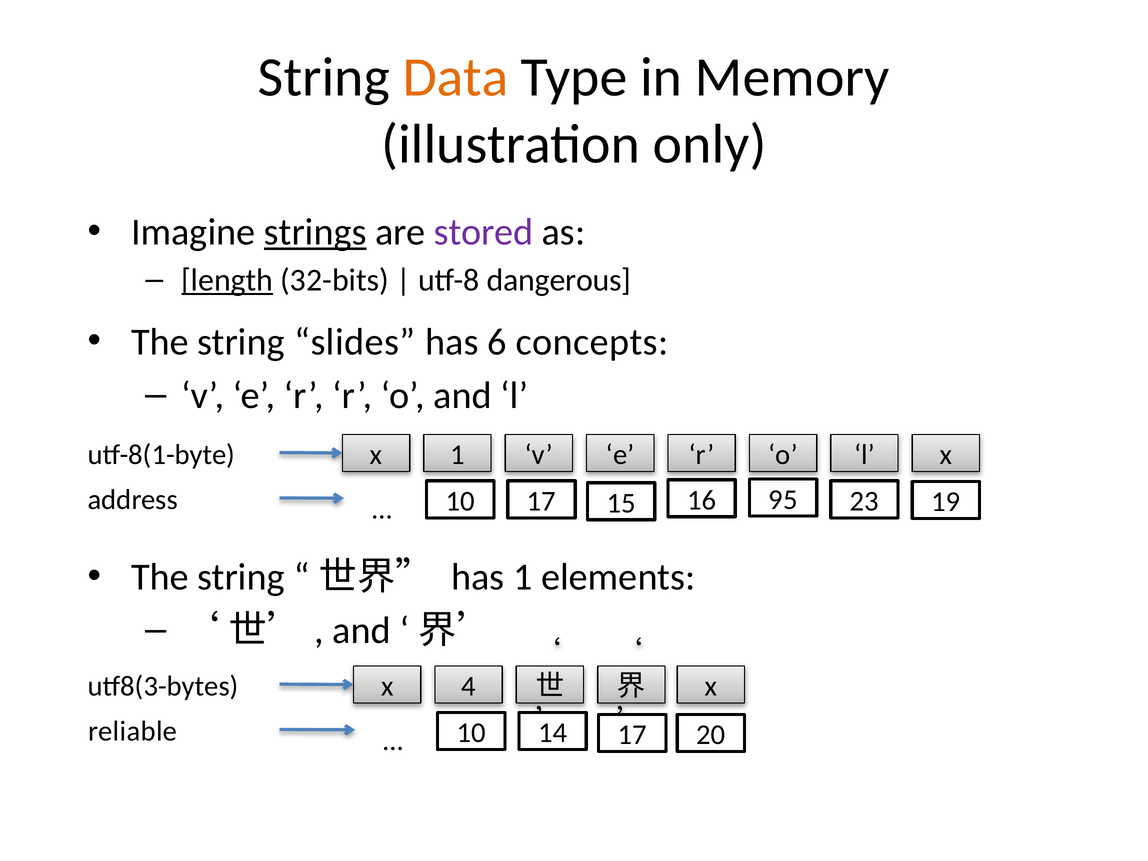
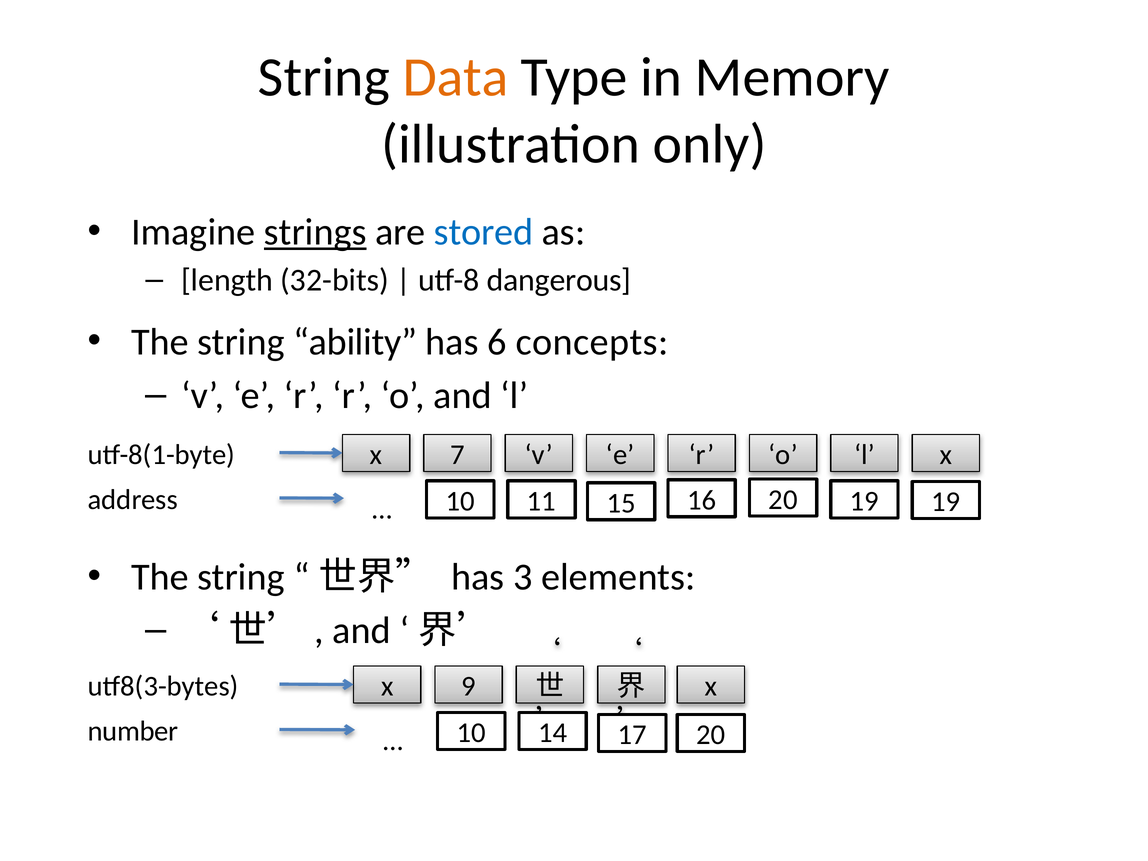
stored colour: purple -> blue
length underline: present -> none
slides: slides -> ability
x 1: 1 -> 7
23 at (864, 501): 23 -> 19
10 17: 17 -> 11
16 95: 95 -> 20
has 1: 1 -> 3
4: 4 -> 9
reliable: reliable -> number
